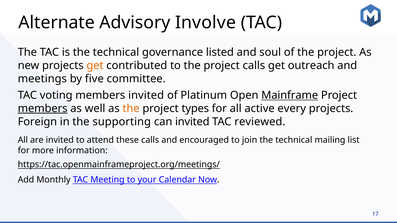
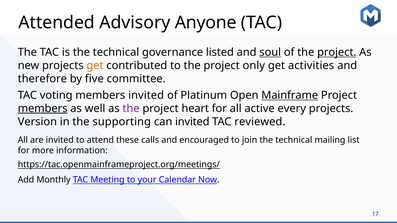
Alternate: Alternate -> Attended
Involve: Involve -> Anyone
soul underline: none -> present
project at (337, 52) underline: none -> present
project calls: calls -> only
outreach: outreach -> activities
meetings: meetings -> therefore
the at (131, 109) colour: orange -> purple
types: types -> heart
Foreign: Foreign -> Version
